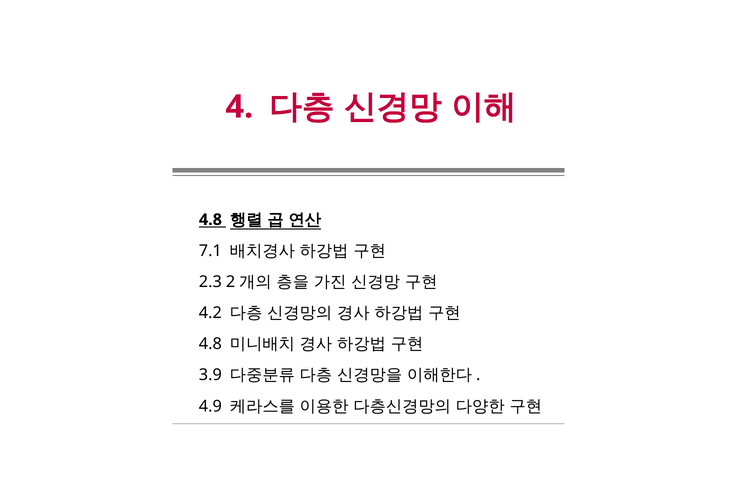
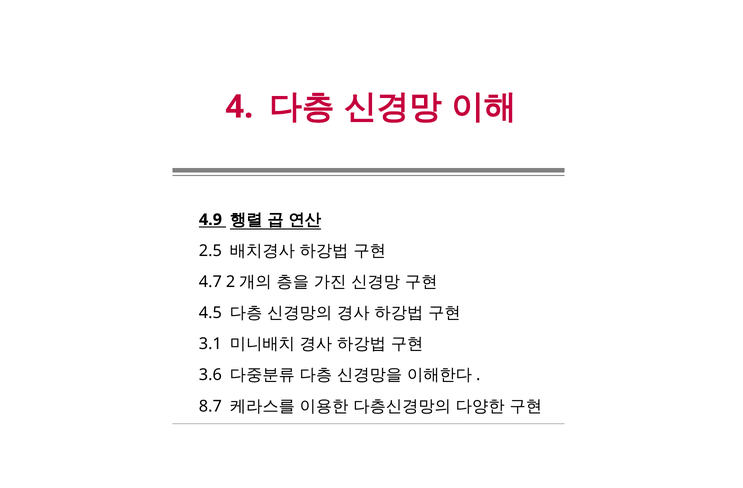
4.8 at (210, 220): 4.8 -> 4.9
7.1: 7.1 -> 2.5
2.3: 2.3 -> 4.7
4.2: 4.2 -> 4.5
4.8 at (210, 344): 4.8 -> 3.1
3.9: 3.9 -> 3.6
4.9: 4.9 -> 8.7
